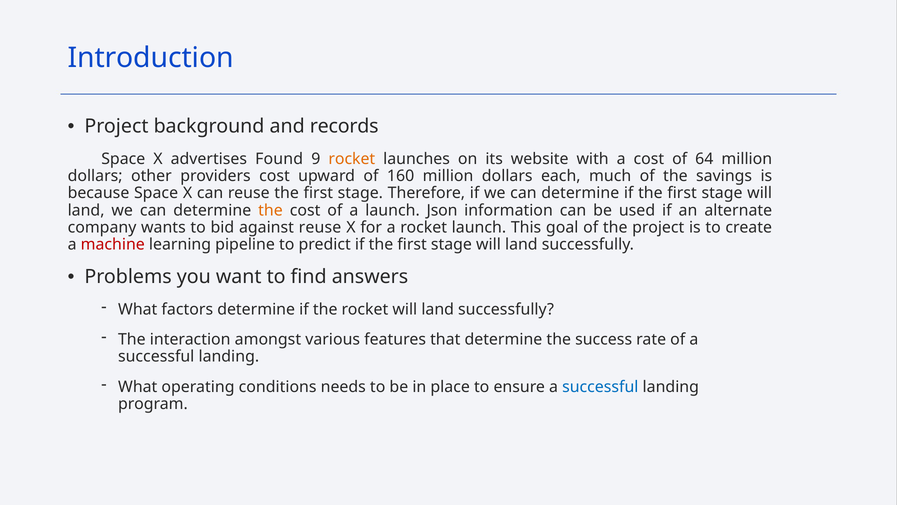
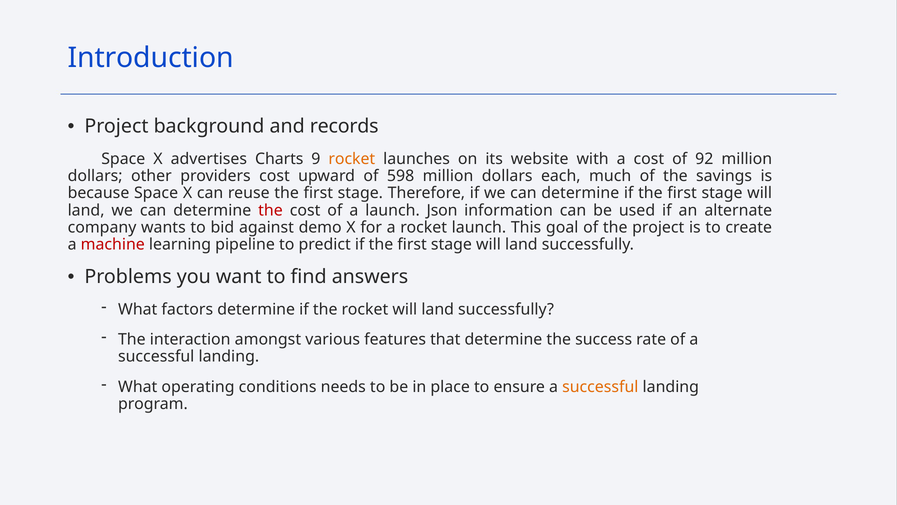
Found: Found -> Charts
64: 64 -> 92
160: 160 -> 598
the at (271, 210) colour: orange -> red
against reuse: reuse -> demo
successful at (600, 387) colour: blue -> orange
